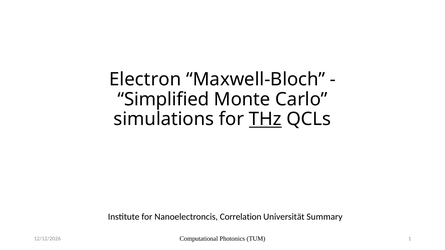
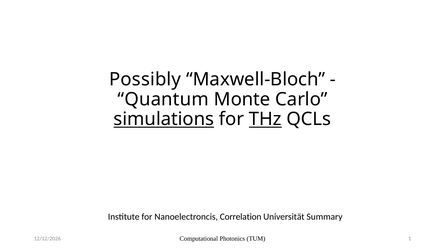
Electron: Electron -> Possibly
Simplified: Simplified -> Quantum
simulations underline: none -> present
